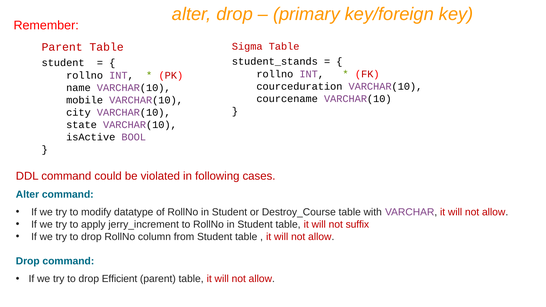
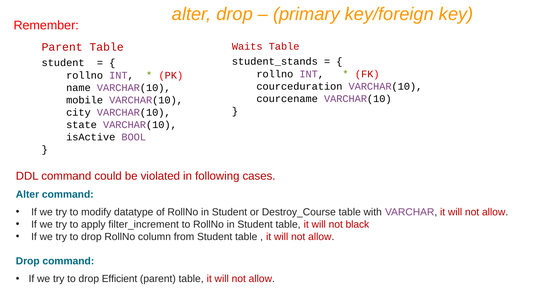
Sigma: Sigma -> Waits
jerry_increment: jerry_increment -> filter_increment
suffix: suffix -> black
